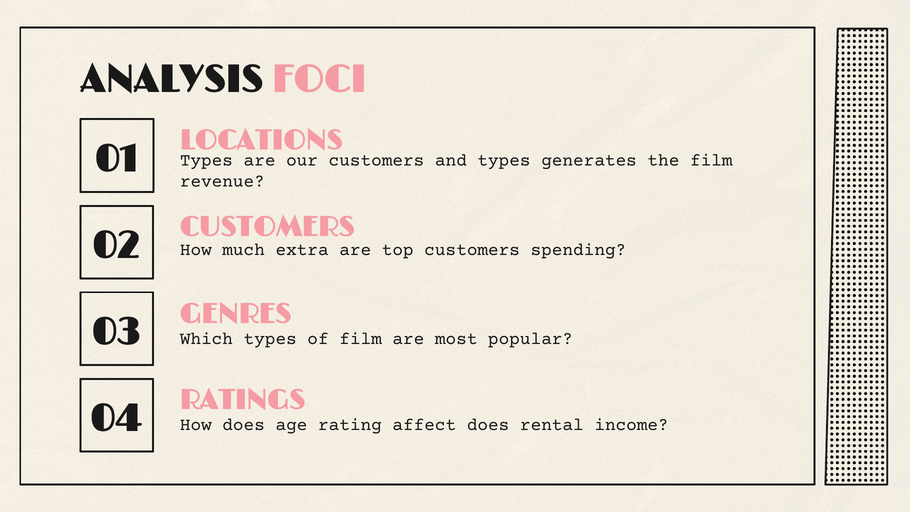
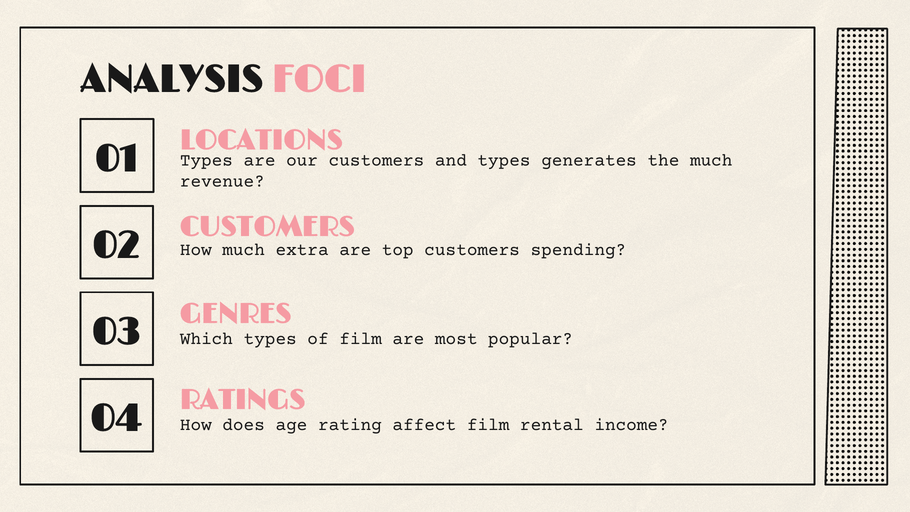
the film: film -> much
affect does: does -> film
